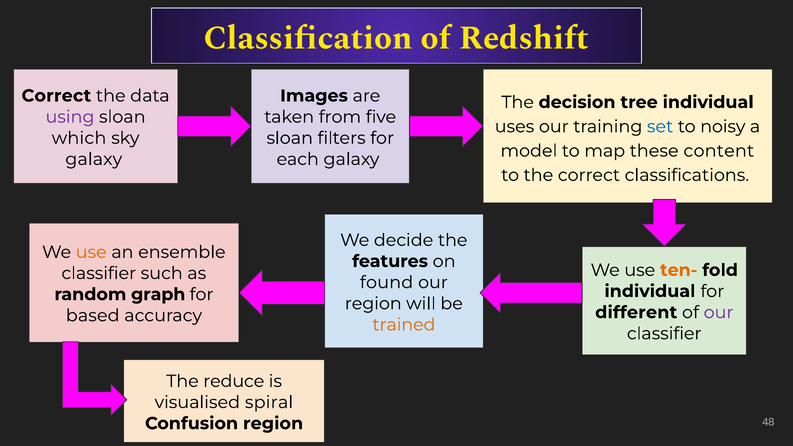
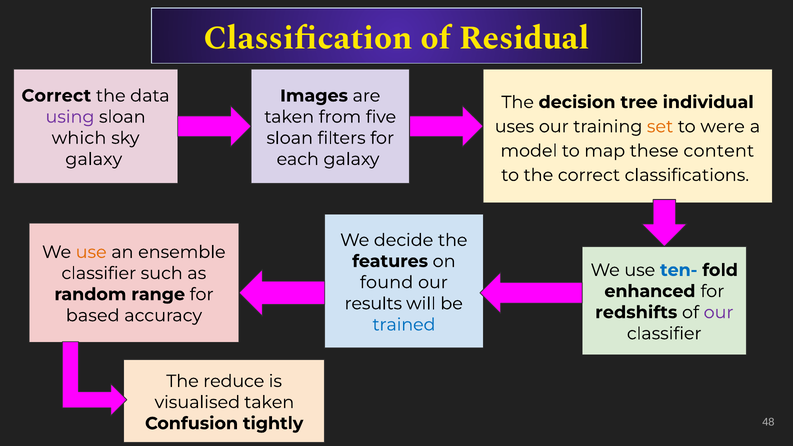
Redshift: Redshift -> Residual
set colour: blue -> orange
noisy: noisy -> were
ten- colour: orange -> blue
individual at (650, 291): individual -> enhanced
graph: graph -> range
region at (373, 304): region -> results
different: different -> redshifts
trained colour: orange -> blue
visualised spiral: spiral -> taken
Confusion region: region -> tightly
